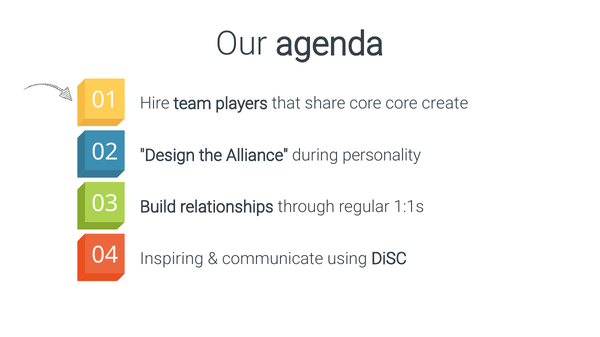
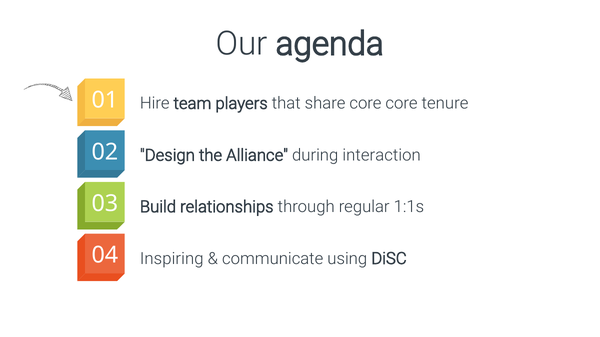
create: create -> tenure
personality: personality -> interaction
